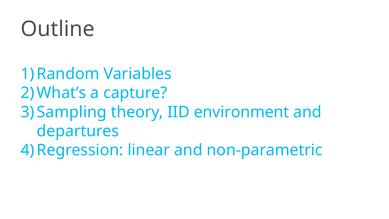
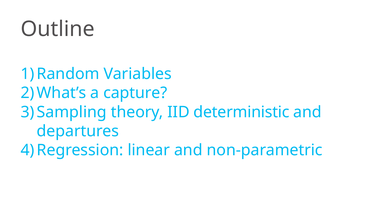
environment: environment -> deterministic
